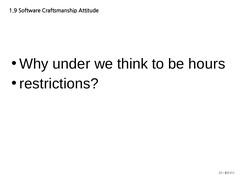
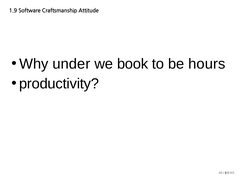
think: think -> book
restrictions: restrictions -> productivity
